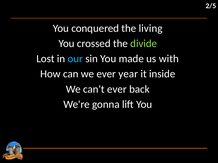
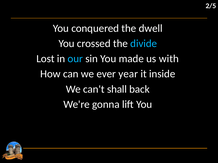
living: living -> dwell
divide colour: light green -> light blue
can't ever: ever -> shall
